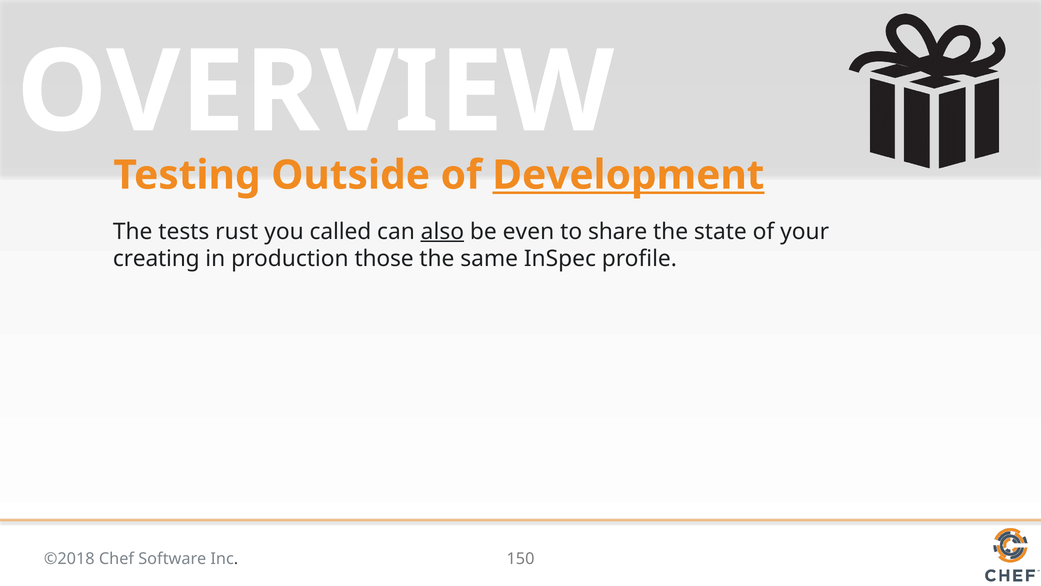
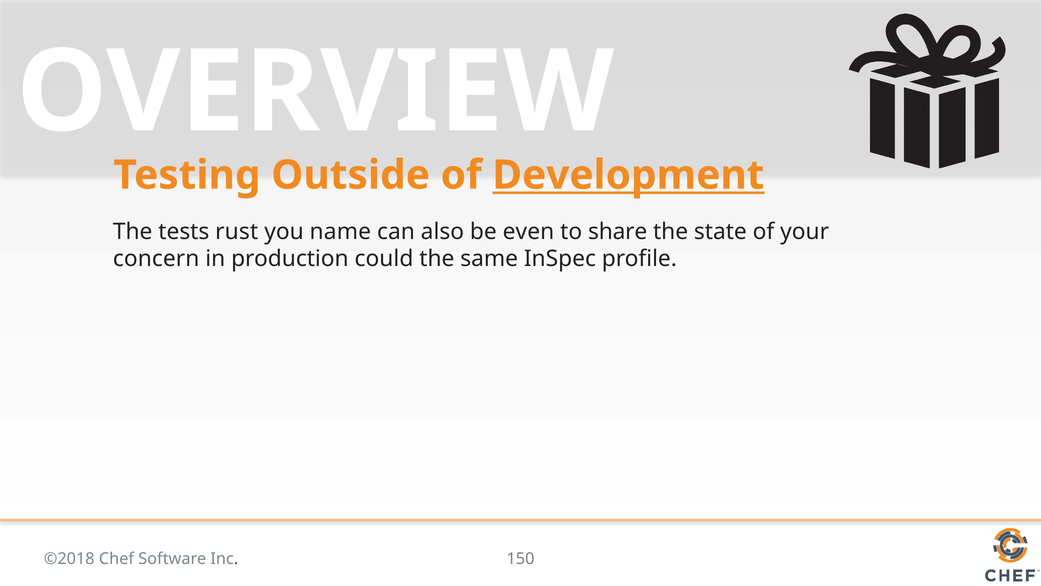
called: called -> name
also underline: present -> none
creating: creating -> concern
those: those -> could
